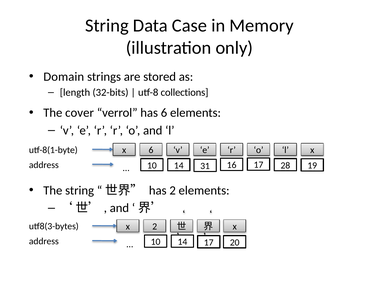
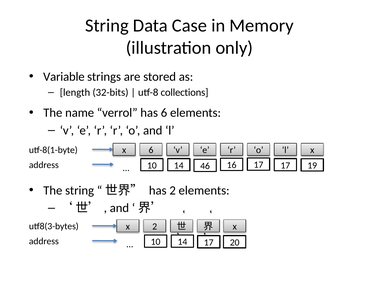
Domain: Domain -> Variable
cover: cover -> name
28 at (285, 166): 28 -> 17
31: 31 -> 46
